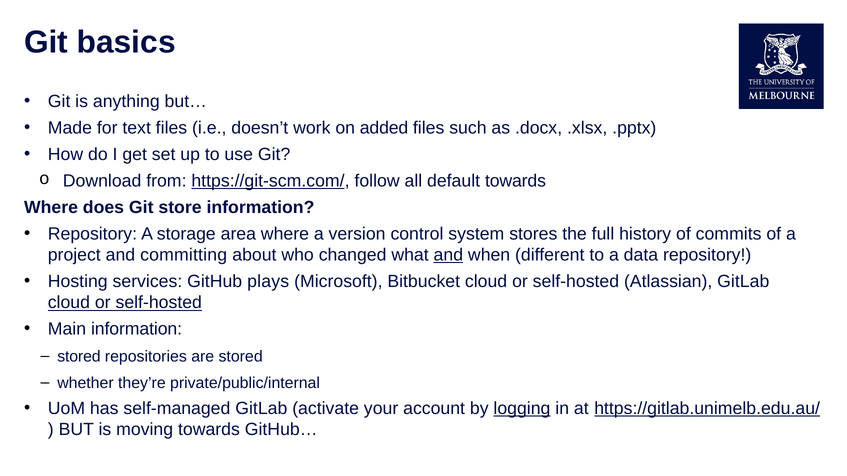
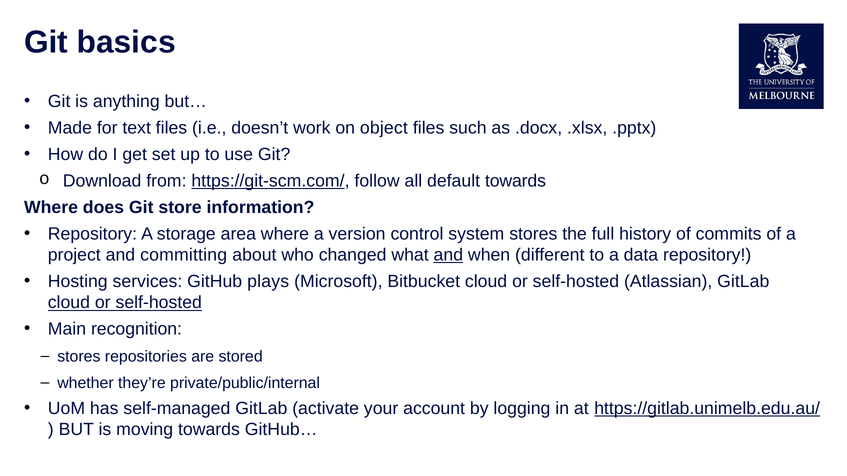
added: added -> object
Main information: information -> recognition
stored at (79, 357): stored -> stores
logging underline: present -> none
